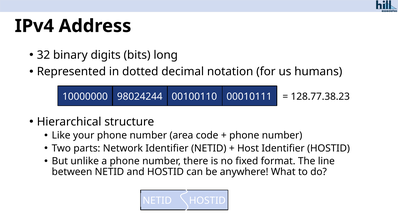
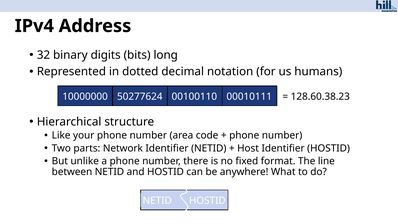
98024244: 98024244 -> 50277624
128.77.38.23: 128.77.38.23 -> 128.60.38.23
